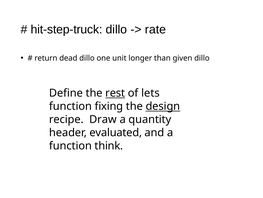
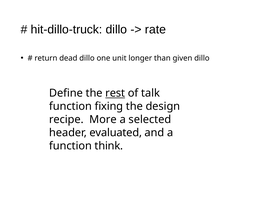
hit-step-truck: hit-step-truck -> hit-dillo-truck
lets: lets -> talk
design underline: present -> none
Draw: Draw -> More
quantity: quantity -> selected
